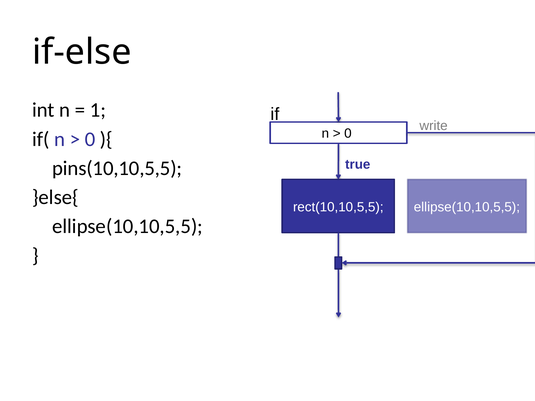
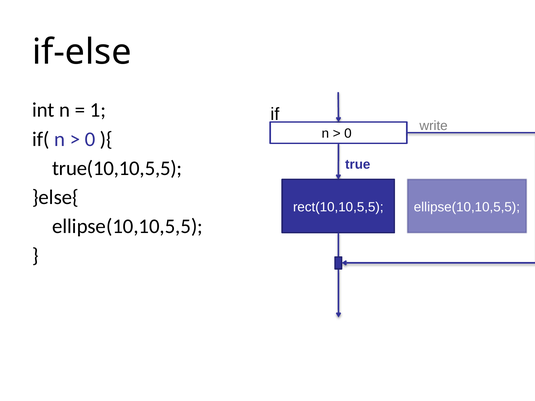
pins(10,10,5,5: pins(10,10,5,5 -> true(10,10,5,5
